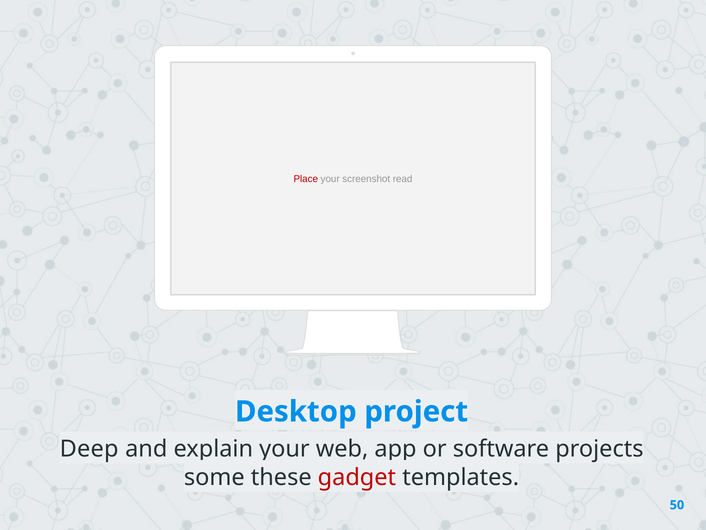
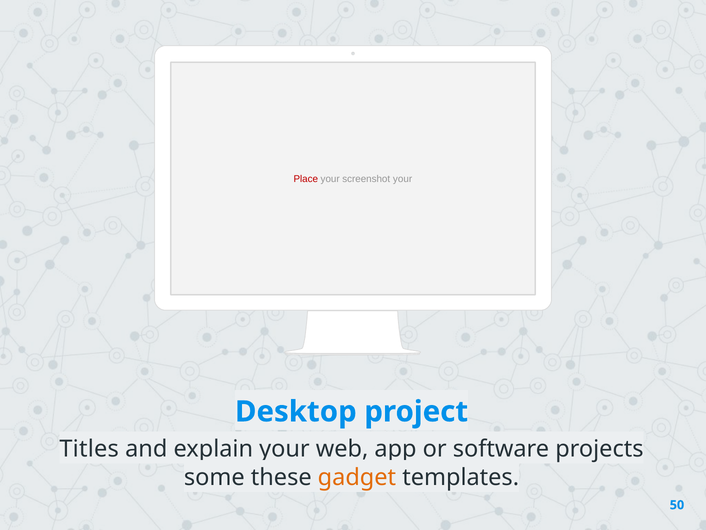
screenshot read: read -> your
Deep: Deep -> Titles
gadget colour: red -> orange
